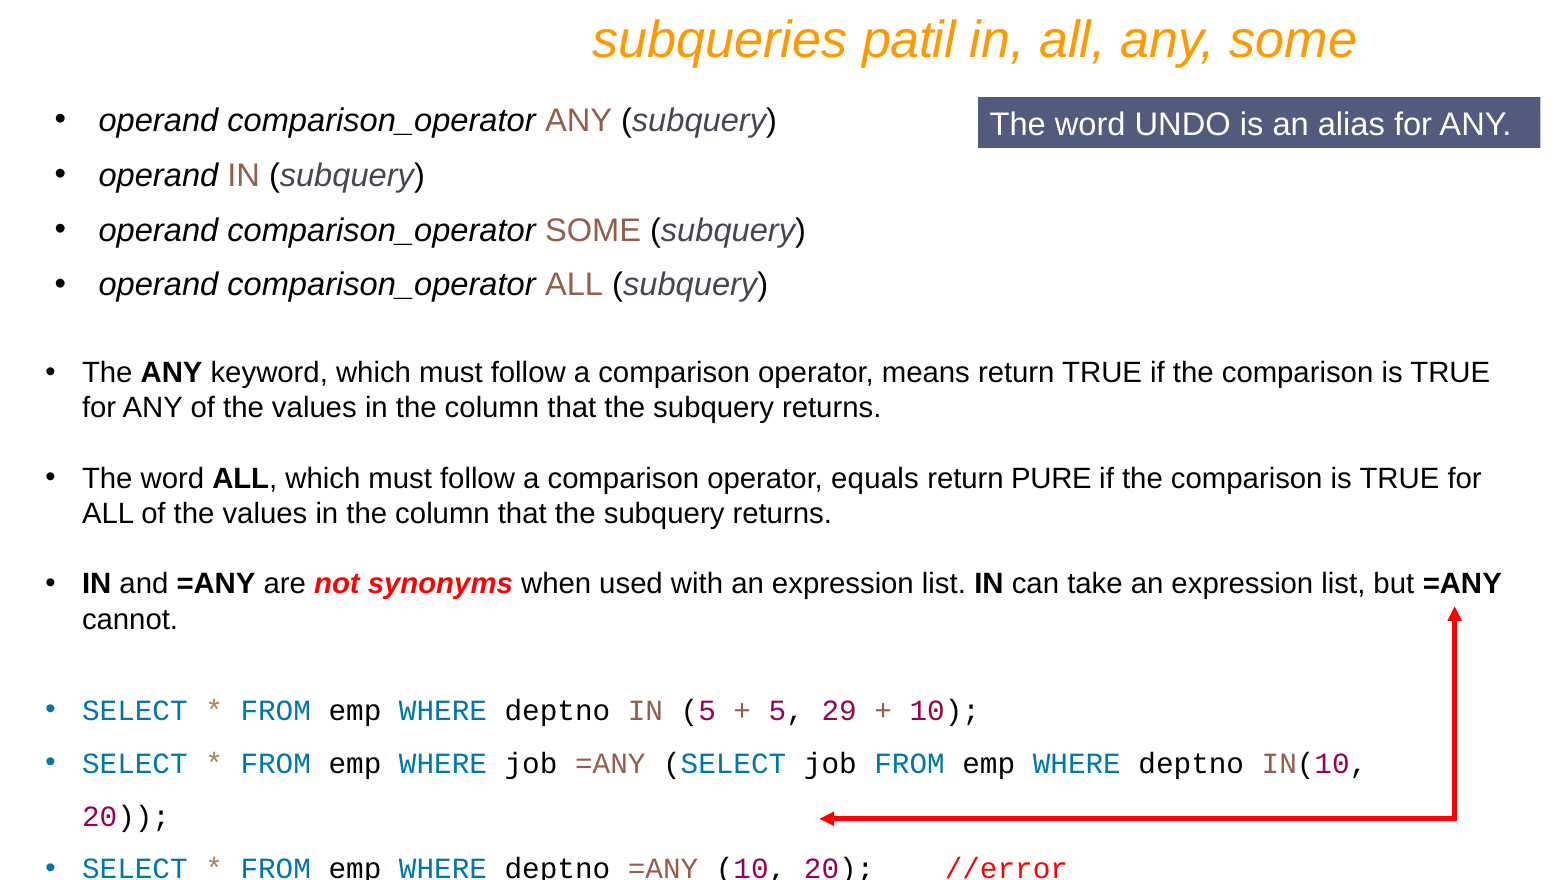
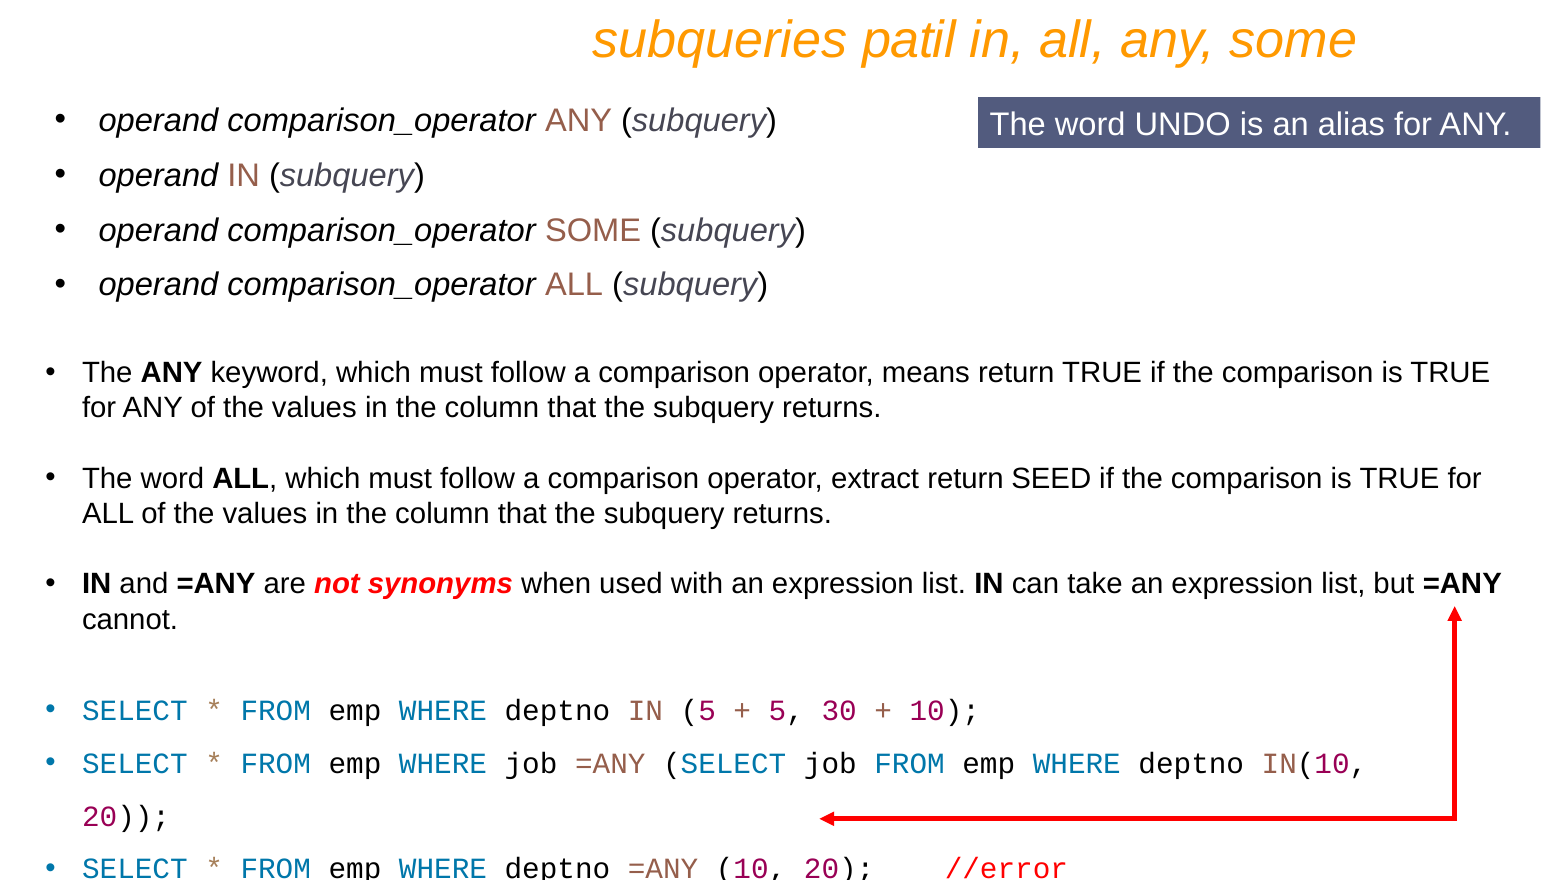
equals: equals -> extract
PURE: PURE -> SEED
29: 29 -> 30
